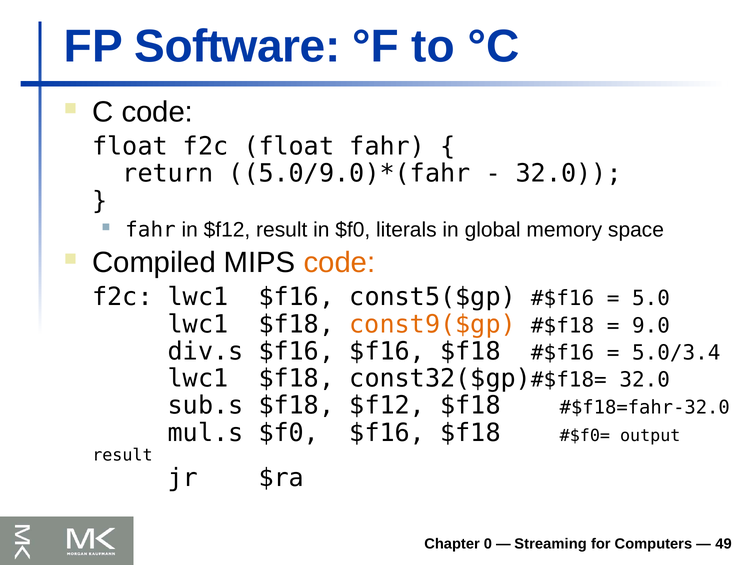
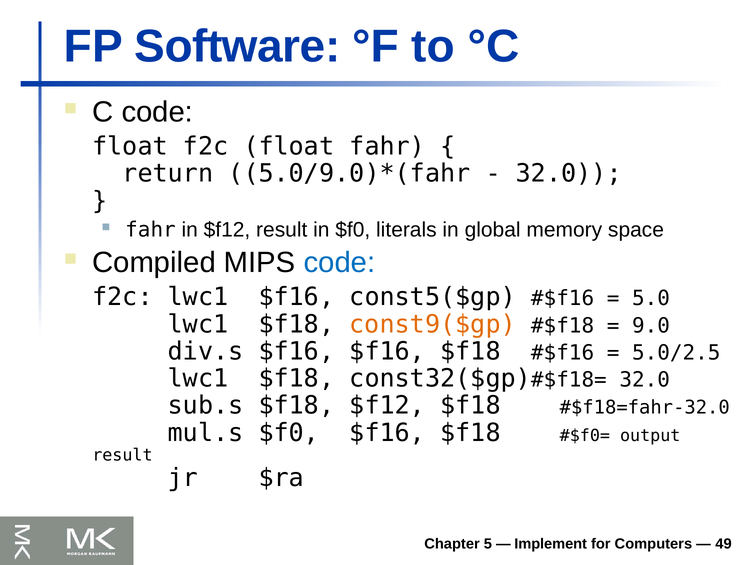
code at (339, 263) colour: orange -> blue
5.0/3.4: 5.0/3.4 -> 5.0/2.5
0: 0 -> 5
Streaming: Streaming -> Implement
